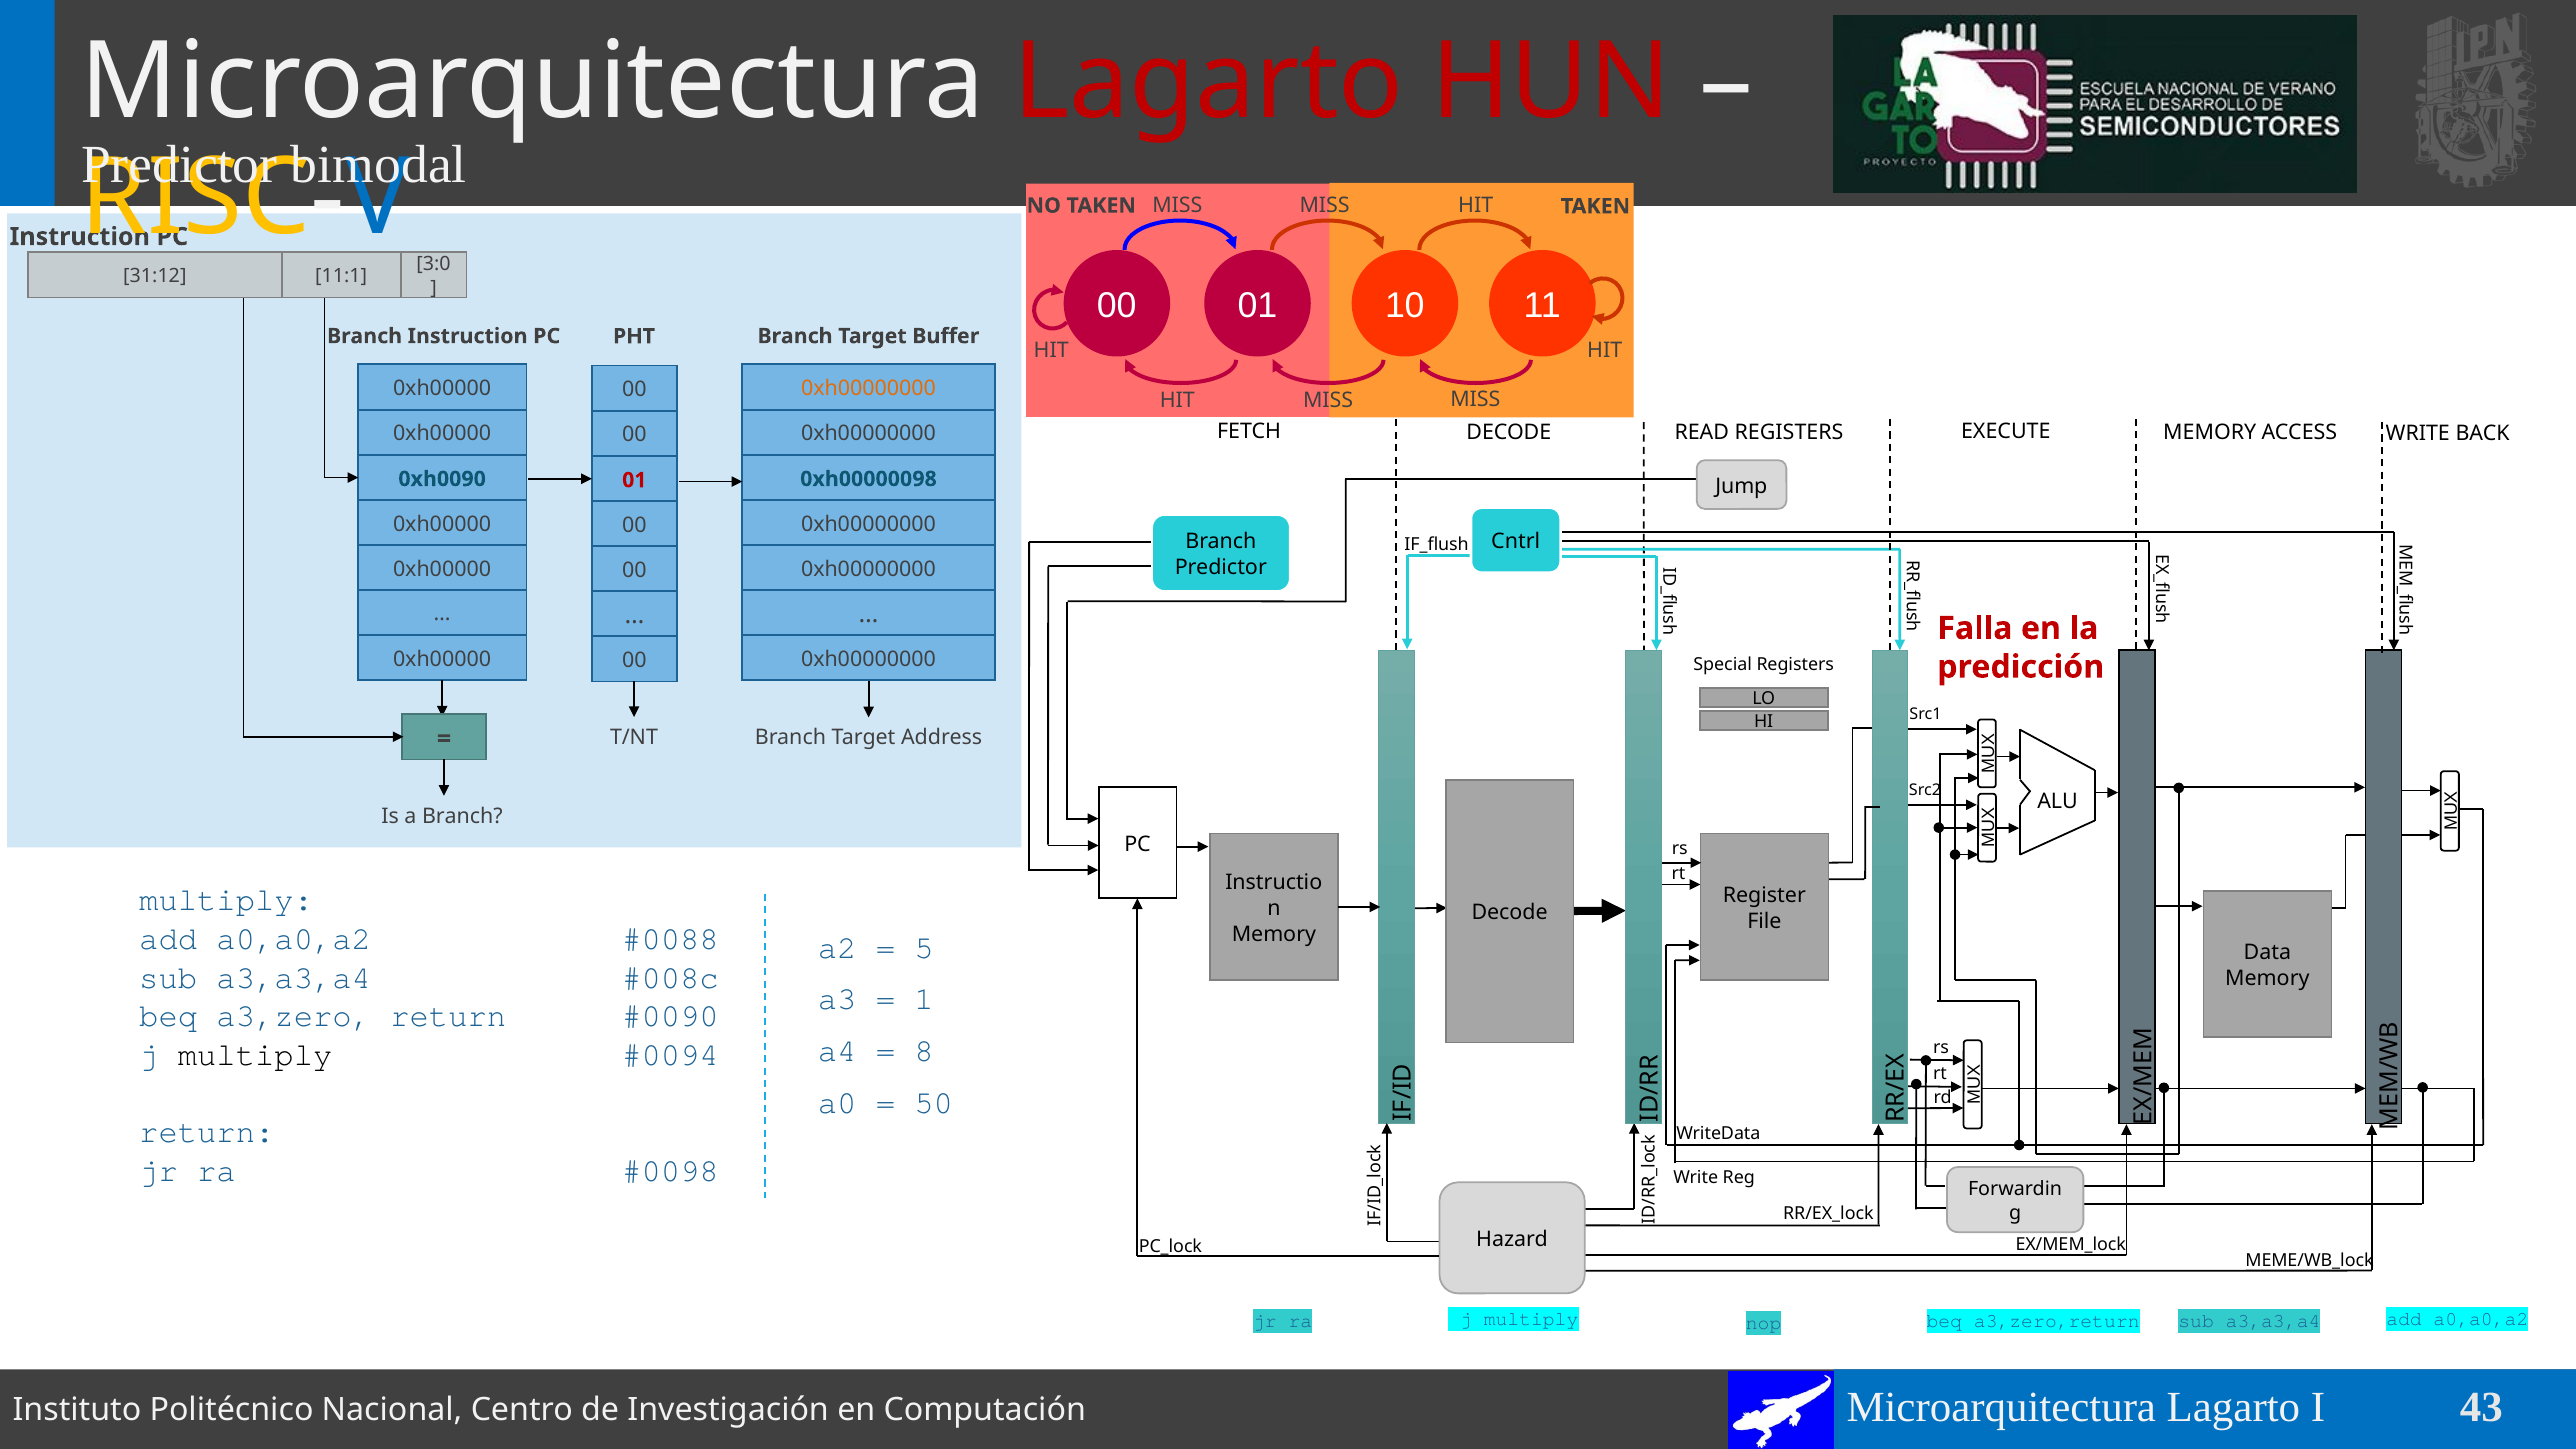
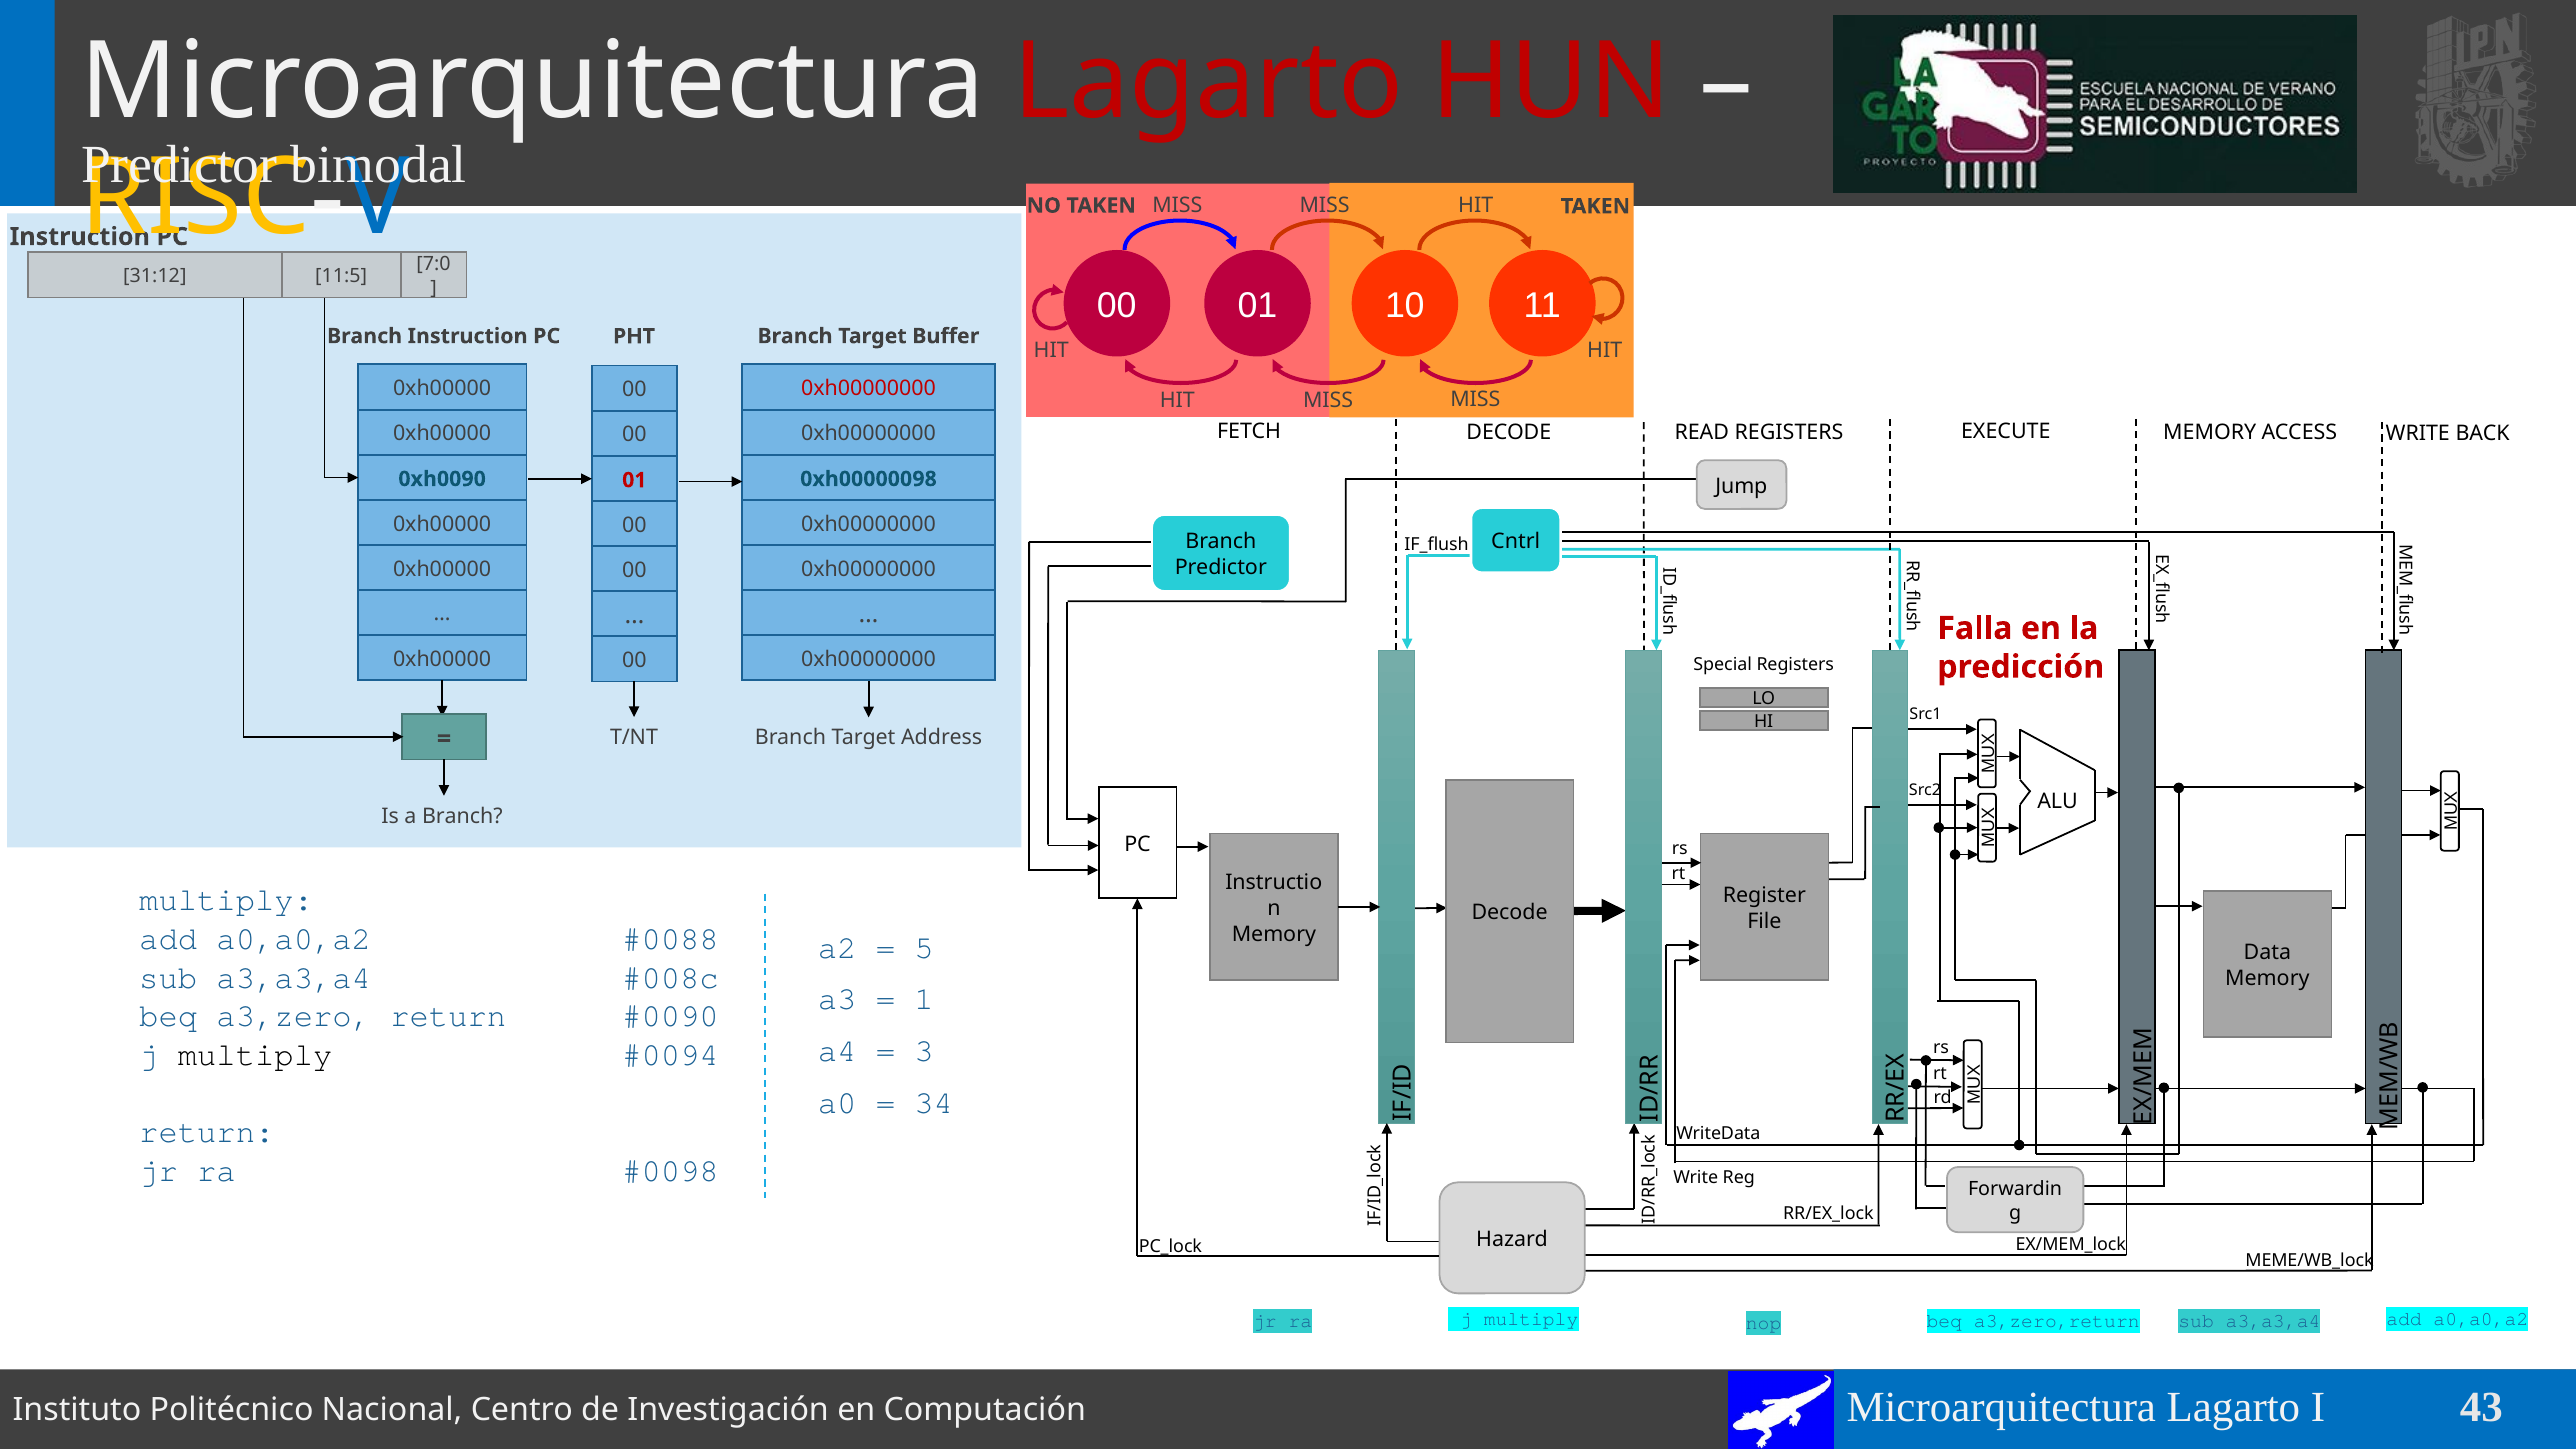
3:0: 3:0 -> 7:0
11:1: 11:1 -> 11:5
0xh00000000 at (868, 388) colour: orange -> red
8: 8 -> 3
50: 50 -> 34
